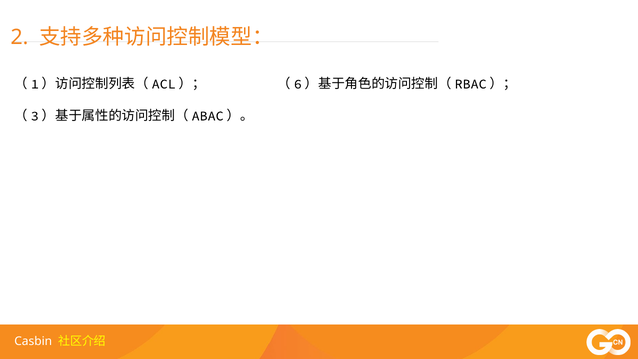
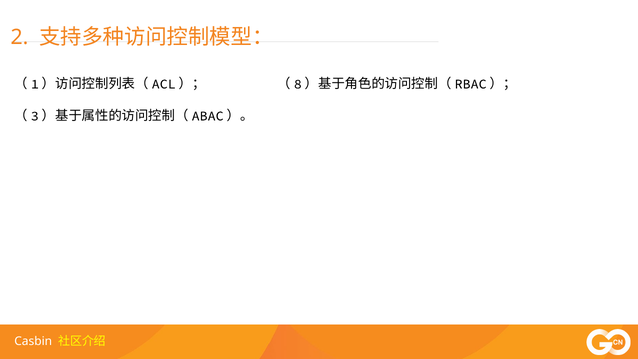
6: 6 -> 8
